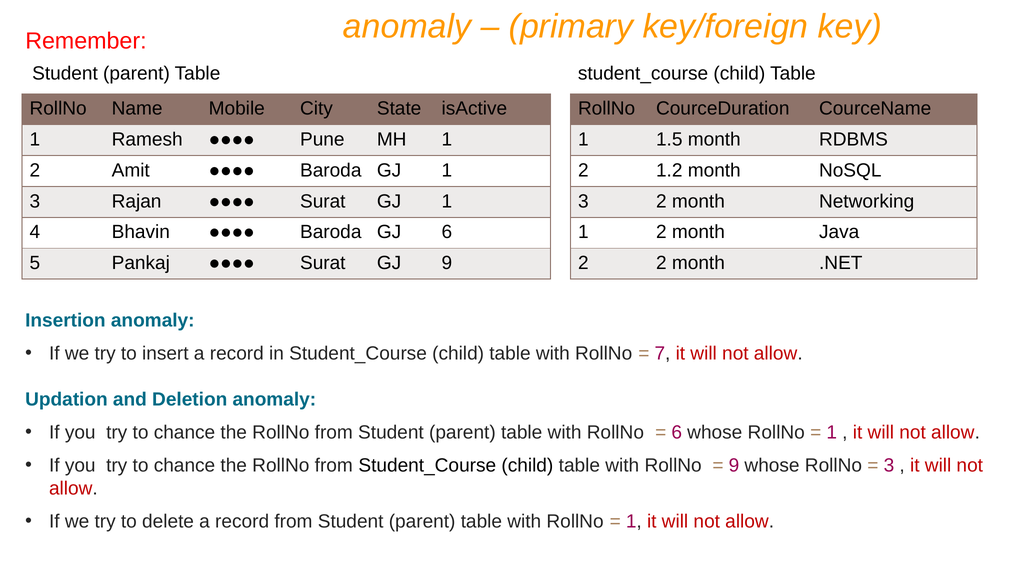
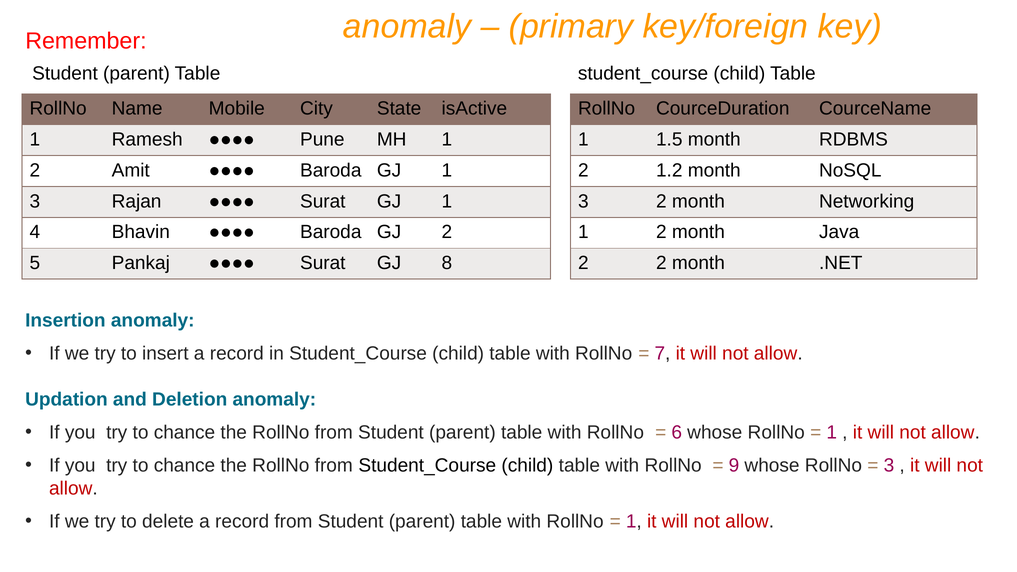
GJ 6: 6 -> 2
GJ 9: 9 -> 8
